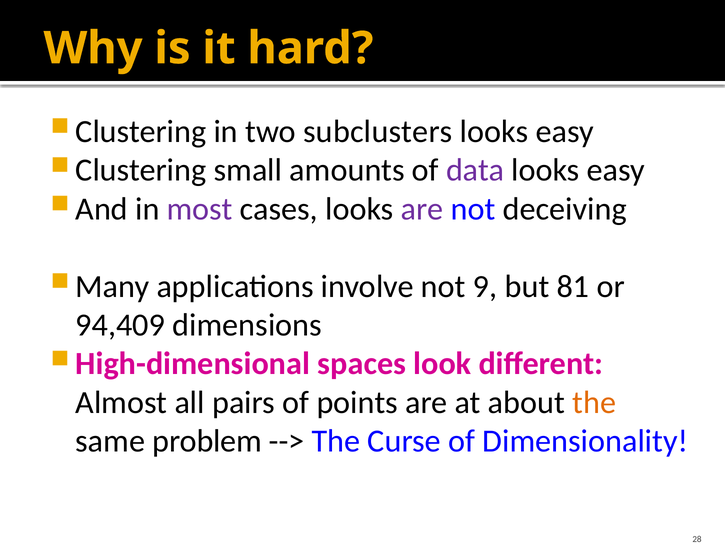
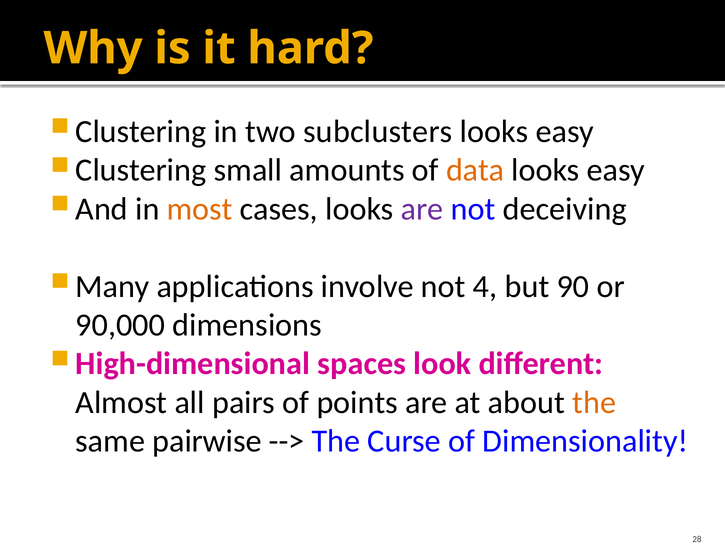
data colour: purple -> orange
most colour: purple -> orange
9: 9 -> 4
81: 81 -> 90
94,409: 94,409 -> 90,000
problem: problem -> pairwise
